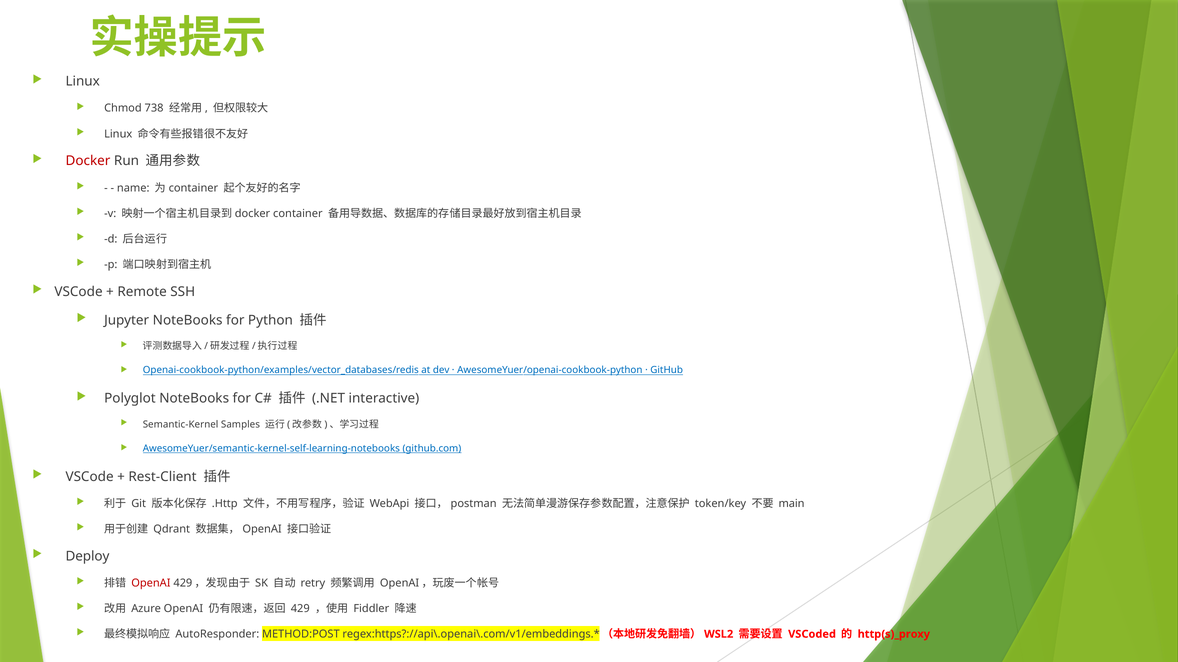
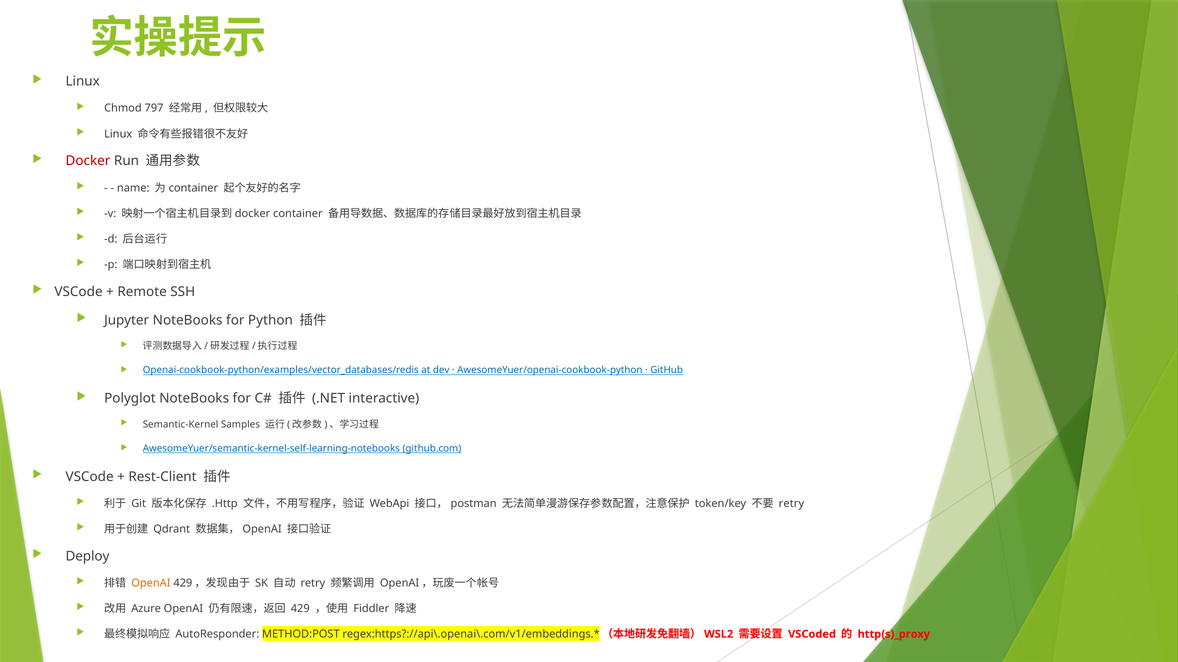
738: 738 -> 797
main at (792, 504): main -> retry
OpenAI at (151, 584) colour: red -> orange
